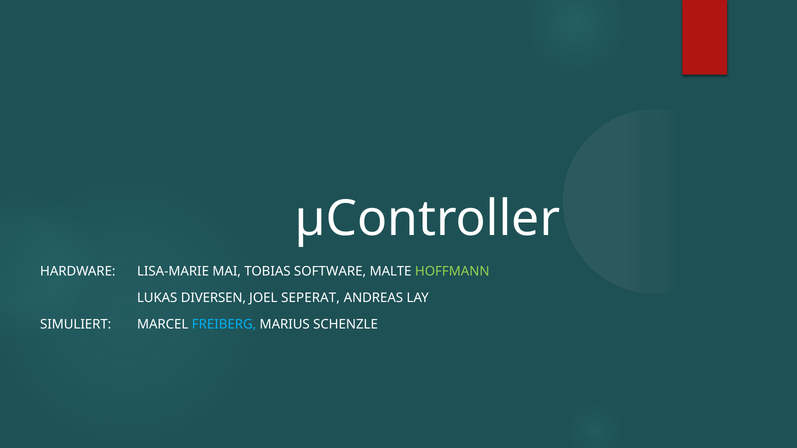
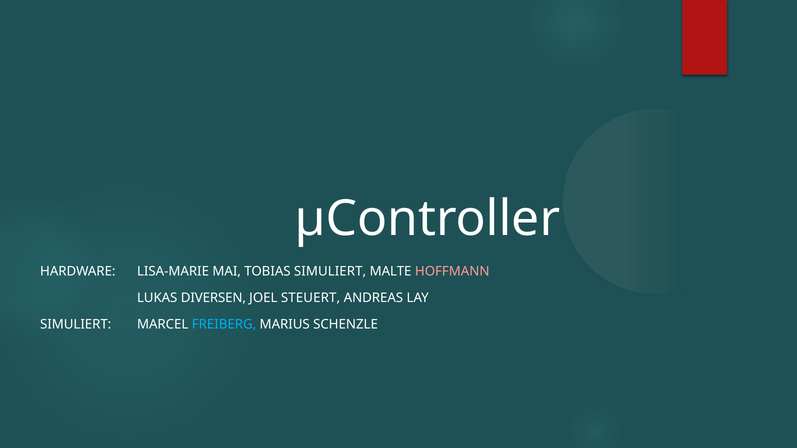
TOBIAS SOFTWARE: SOFTWARE -> SIMULIERT
HOFFMANN colour: light green -> pink
SEPERAT: SEPERAT -> STEUERT
